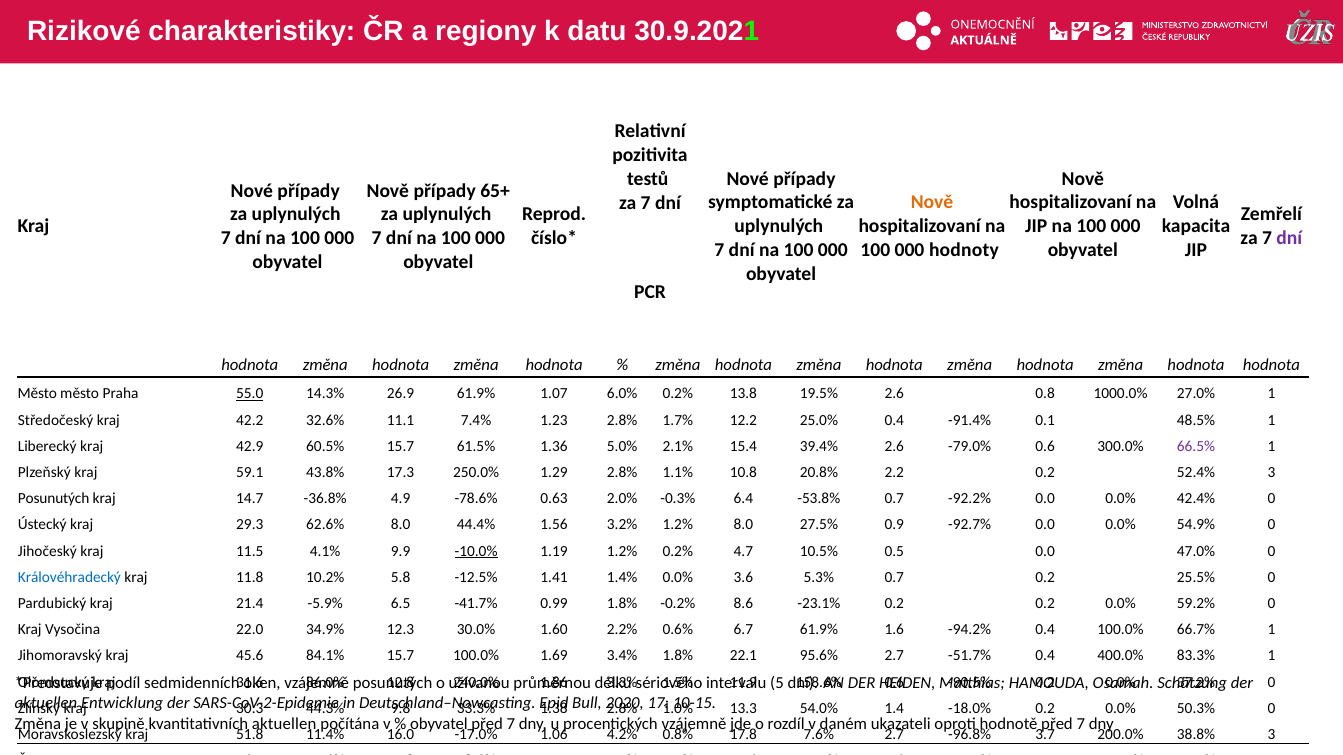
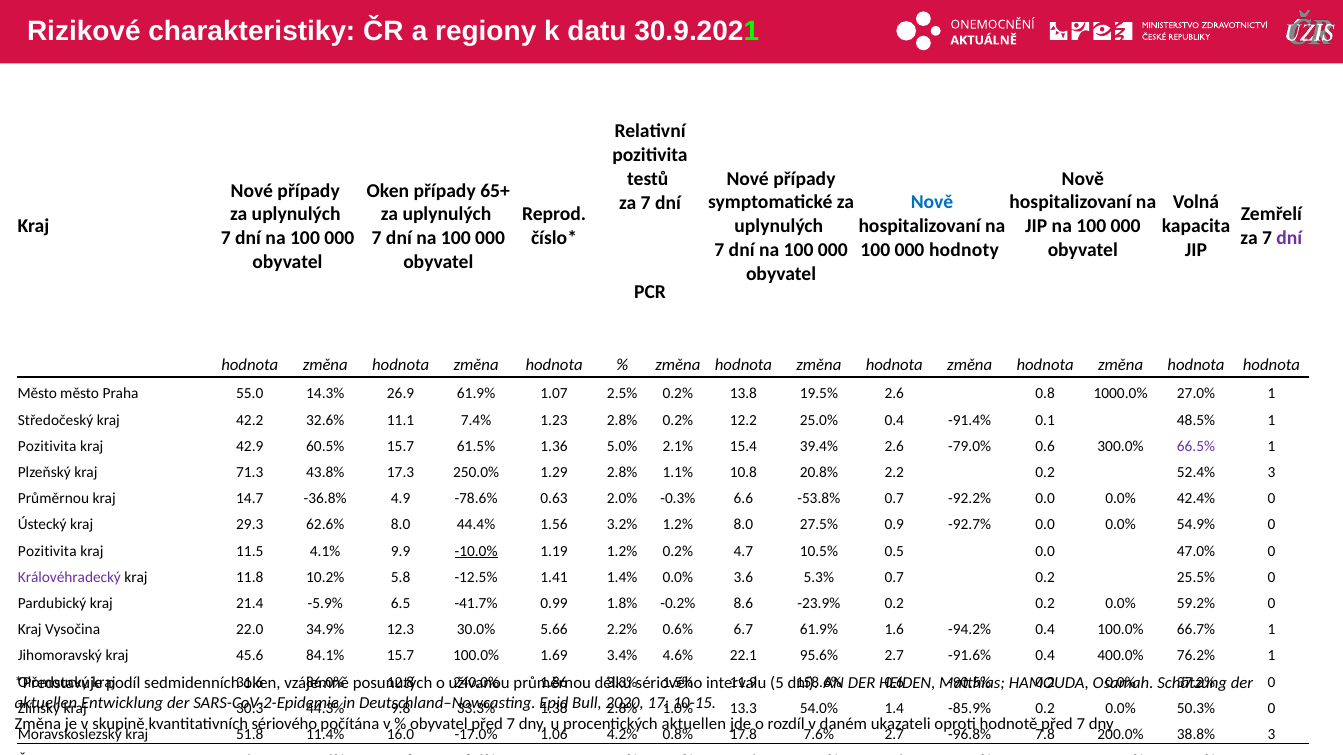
Nově at (388, 191): Nově -> Oken
Nově at (932, 203) colour: orange -> blue
55.0 underline: present -> none
6.0%: 6.0% -> 2.5%
2.8% 1.7%: 1.7% -> 0.2%
Liberecký at (47, 446): Liberecký -> Pozitivita
59.1: 59.1 -> 71.3
Posunutých at (54, 499): Posunutých -> Průměrnou
6.4: 6.4 -> 6.6
Jihočeský at (47, 551): Jihočeský -> Pozitivita
Královéhradecký colour: blue -> purple
-23.1%: -23.1% -> -23.9%
1.60: 1.60 -> 5.66
3.4% 1.8%: 1.8% -> 4.6%
-51.7%: -51.7% -> -91.6%
83.3%: 83.3% -> 76.2%
-18.0%: -18.0% -> -85.9%
kvantitativních aktuellen: aktuellen -> sériového
procentických vzájemně: vzájemně -> aktuellen
3.7: 3.7 -> 7.8
